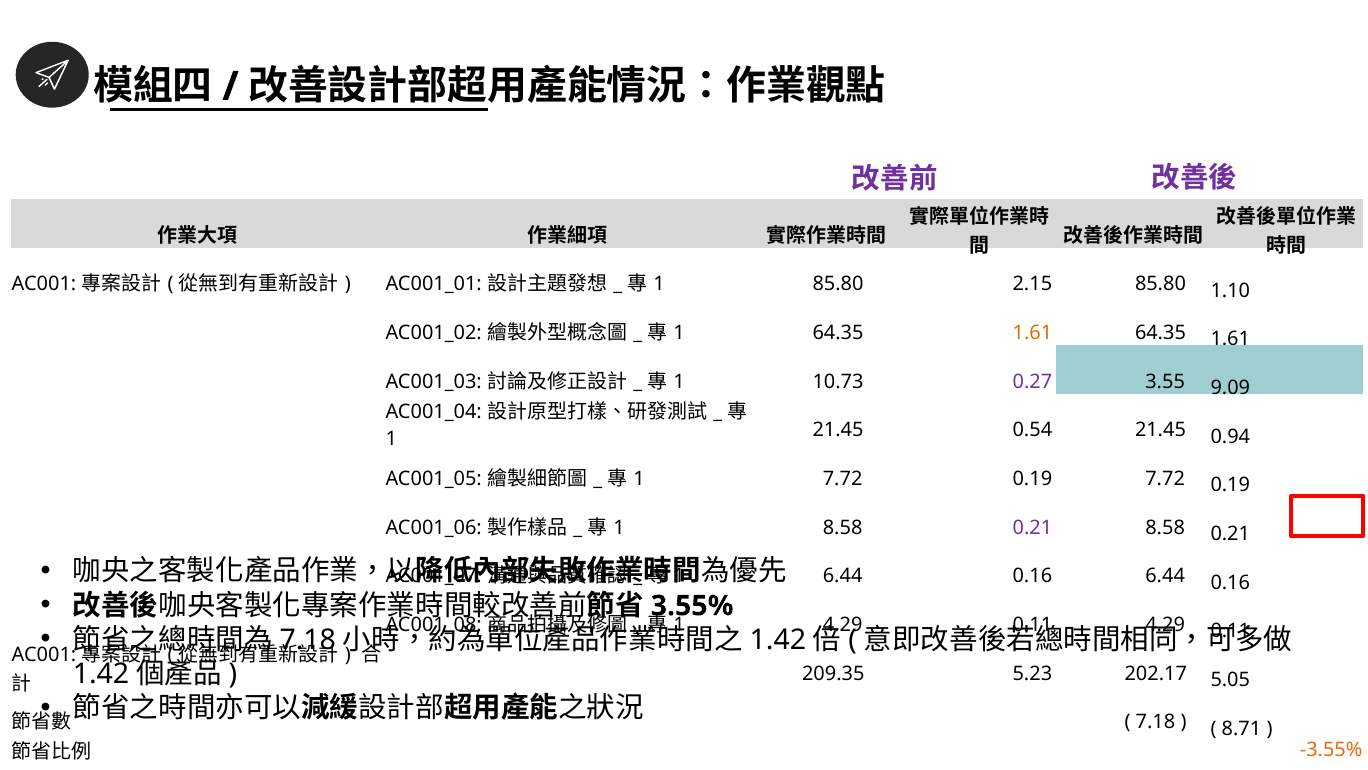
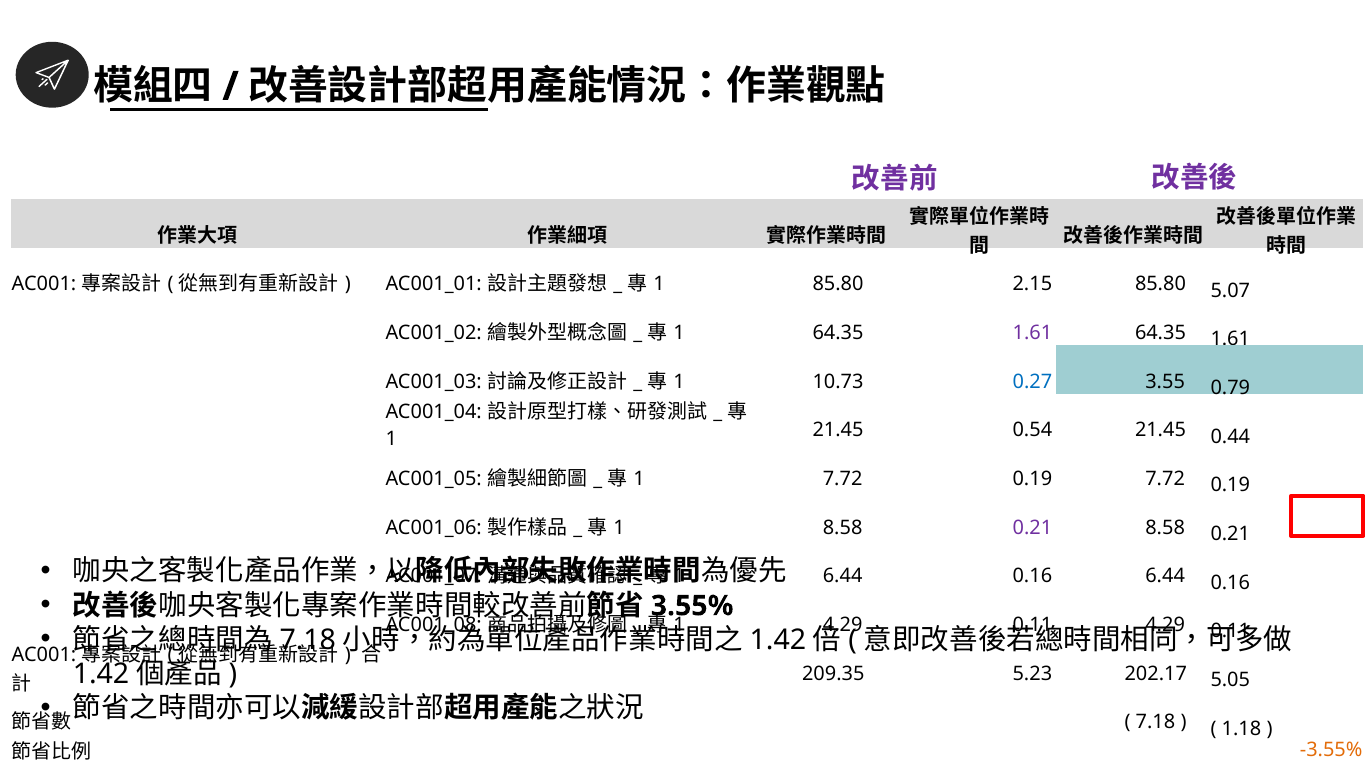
1.10: 1.10 -> 5.07
1.61 at (1033, 333) colour: orange -> purple
0.27 colour: purple -> blue
9.09: 9.09 -> 0.79
0.94: 0.94 -> 0.44
8.71: 8.71 -> 1.18
